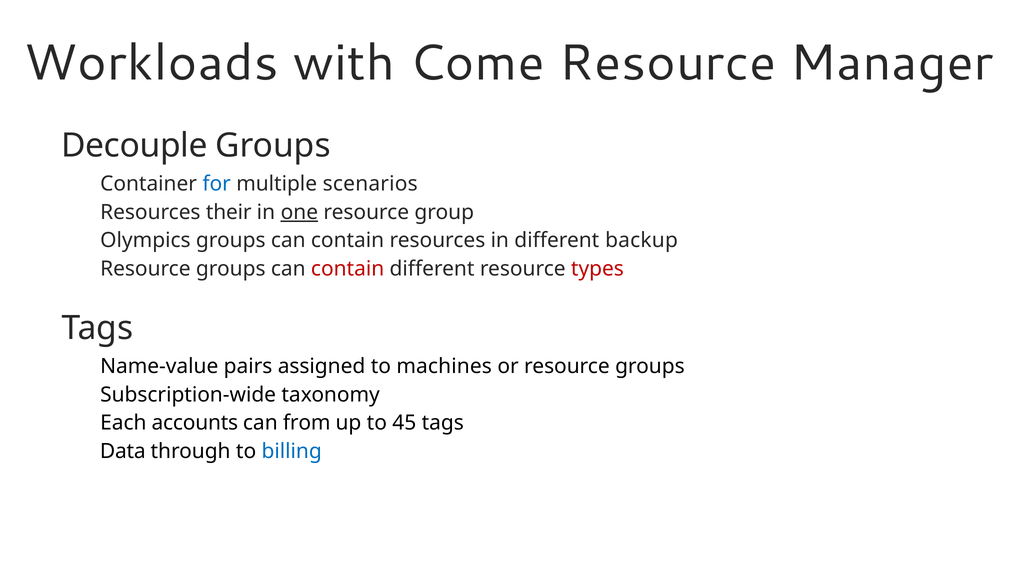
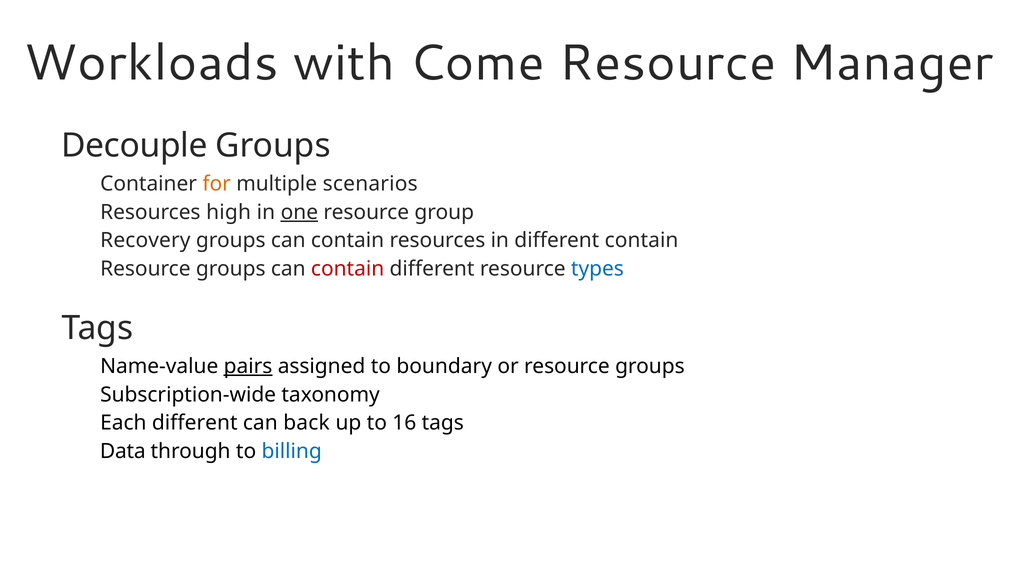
for colour: blue -> orange
their: their -> high
Olympics: Olympics -> Recovery
different backup: backup -> contain
types colour: red -> blue
pairs underline: none -> present
machines: machines -> boundary
Each accounts: accounts -> different
from: from -> back
45: 45 -> 16
